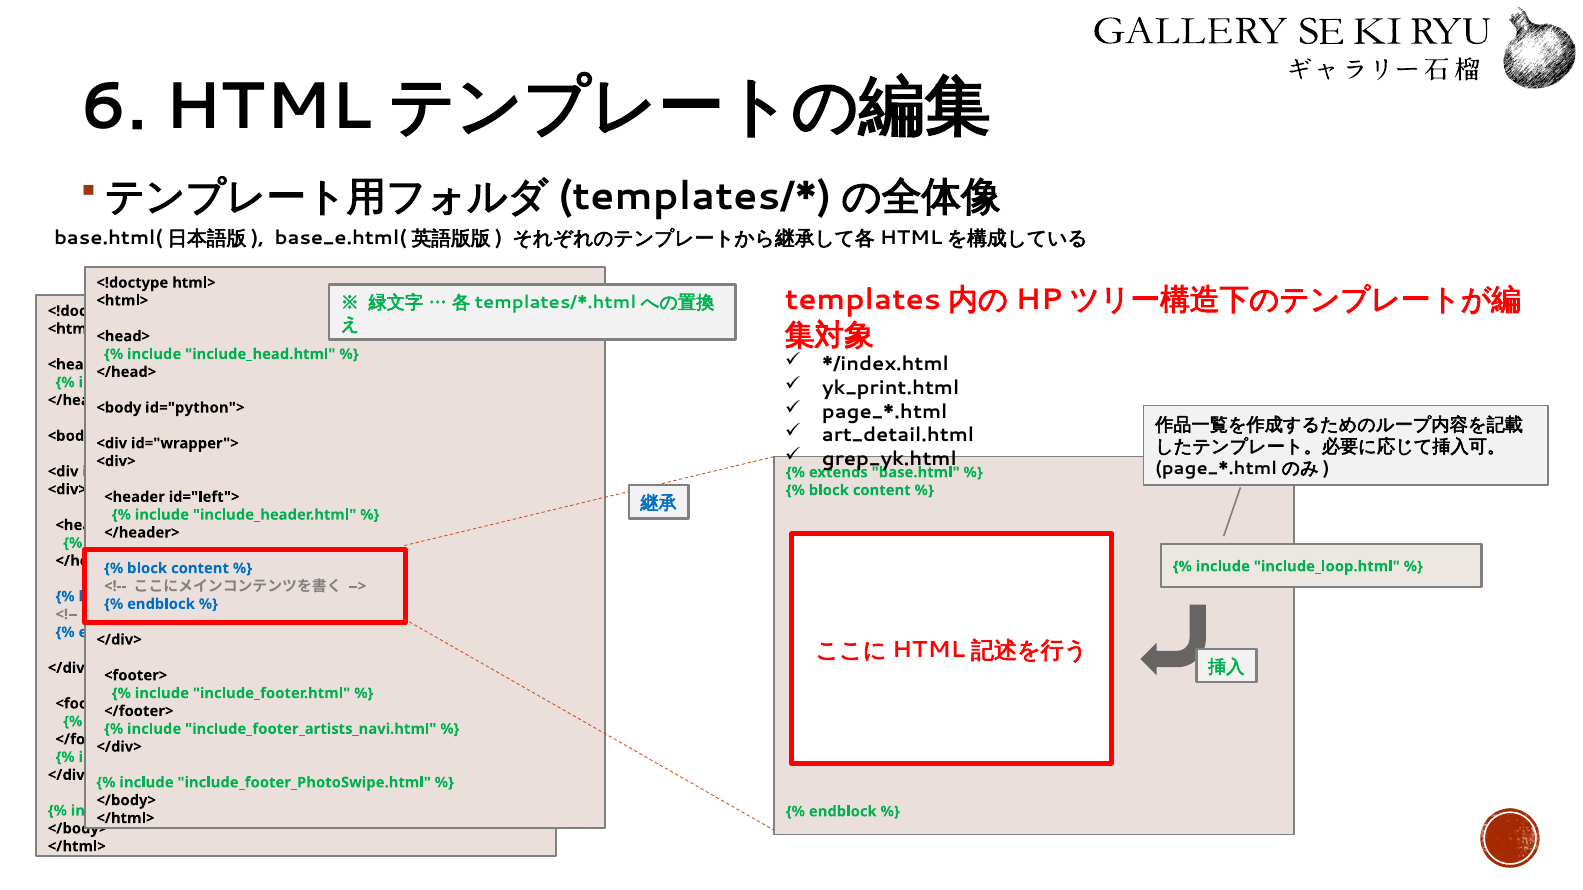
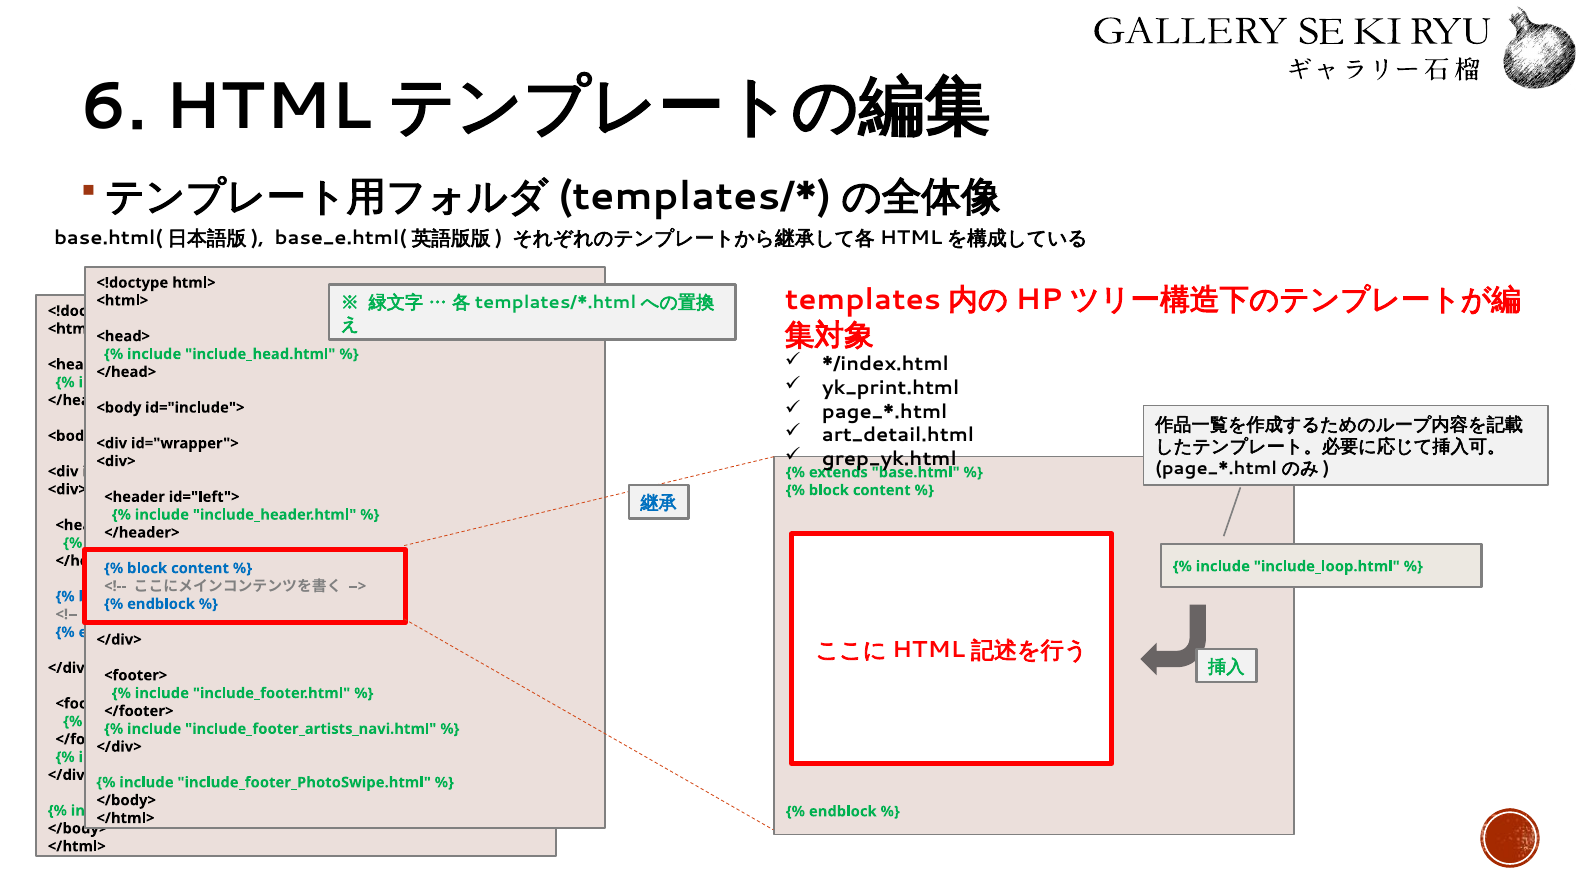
id="python">: id="python"> -> id="include">
